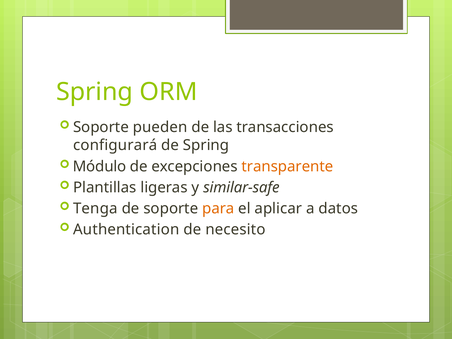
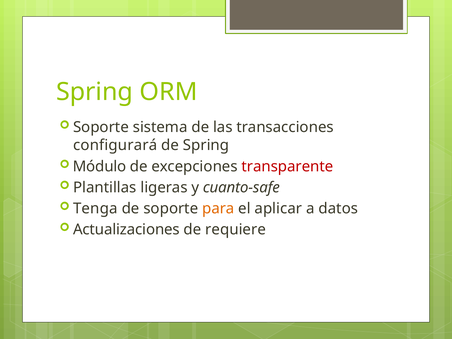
pueden: pueden -> sistema
transparente colour: orange -> red
similar-safe: similar-safe -> cuanto-safe
Authentication: Authentication -> Actualizaciones
necesito: necesito -> requiere
